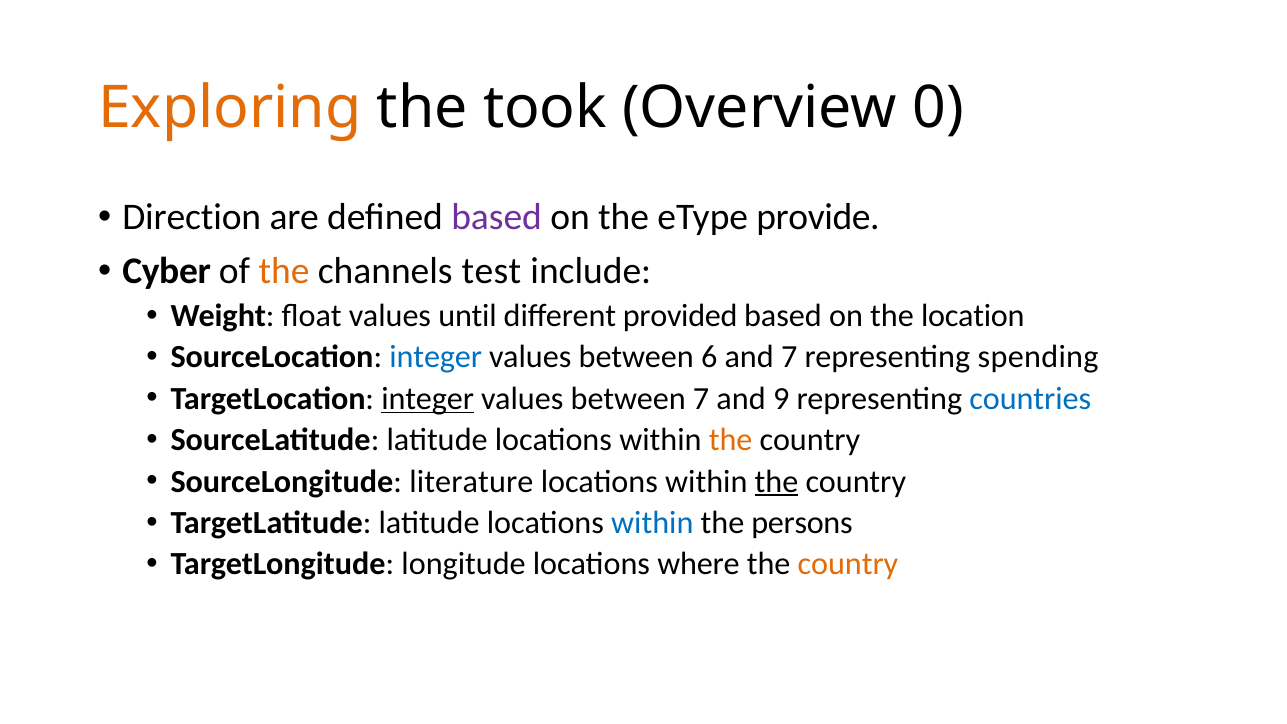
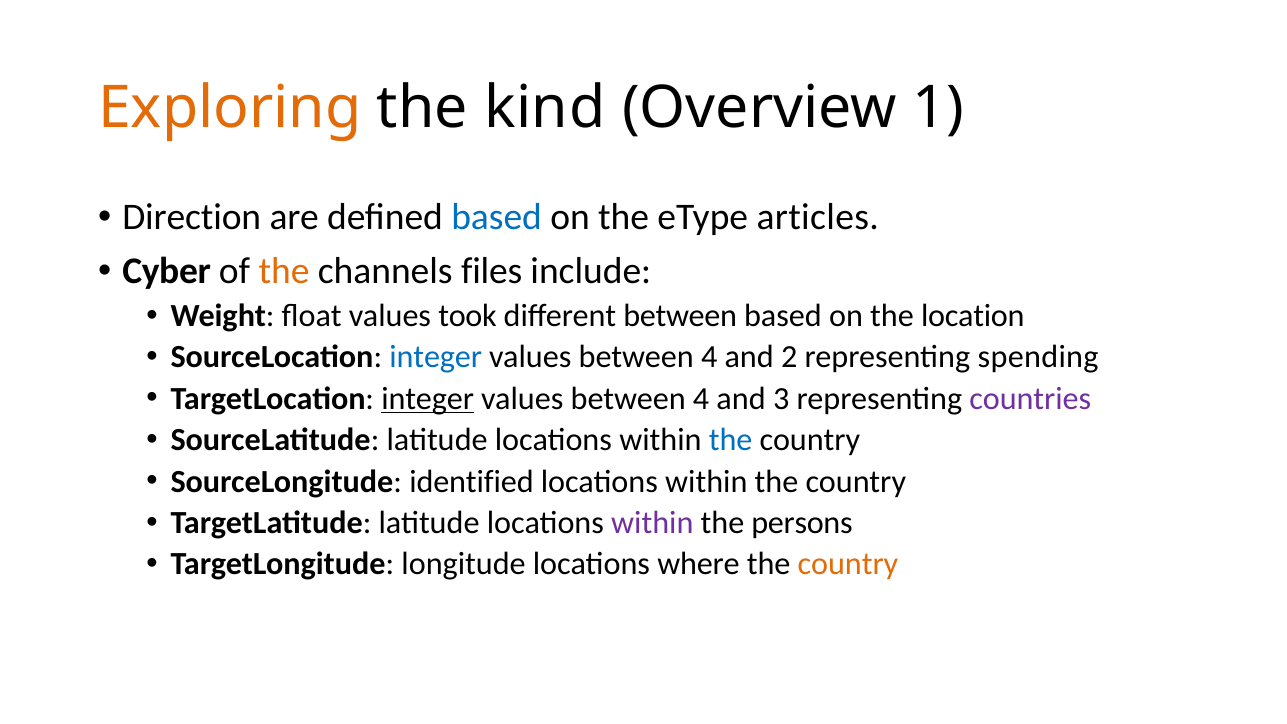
took: took -> kind
0: 0 -> 1
based at (497, 218) colour: purple -> blue
provide: provide -> articles
test: test -> files
until: until -> took
different provided: provided -> between
6 at (709, 357): 6 -> 4
and 7: 7 -> 2
7 at (701, 399): 7 -> 4
9: 9 -> 3
countries colour: blue -> purple
the at (731, 440) colour: orange -> blue
literature: literature -> identified
the at (776, 481) underline: present -> none
within at (652, 523) colour: blue -> purple
